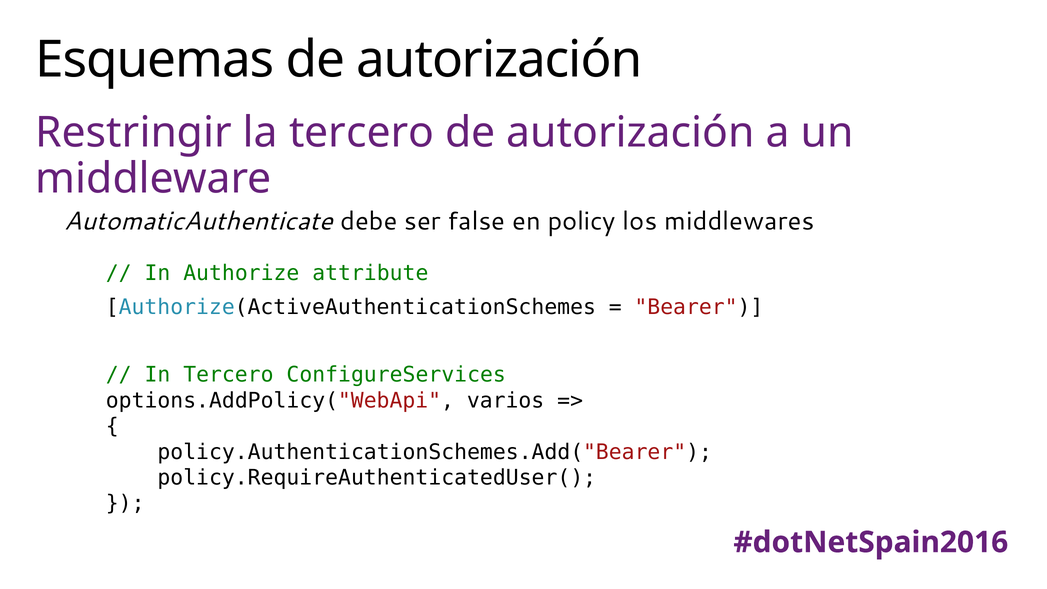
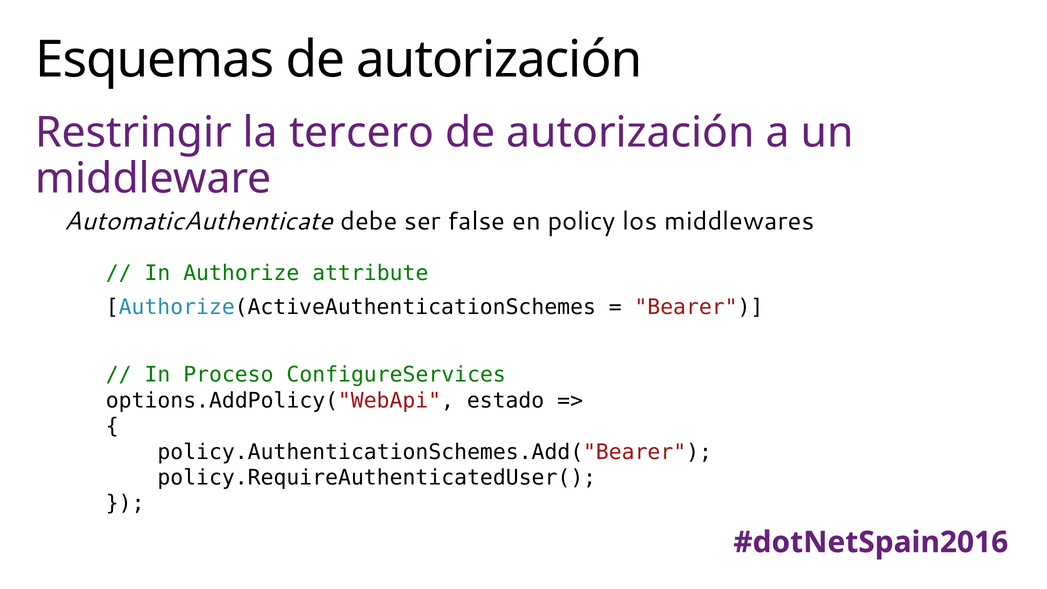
In Tercero: Tercero -> Proceso
varios: varios -> estado
